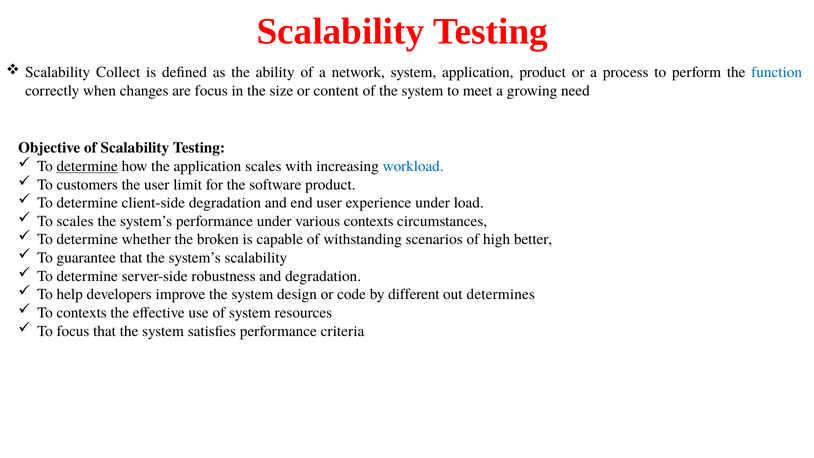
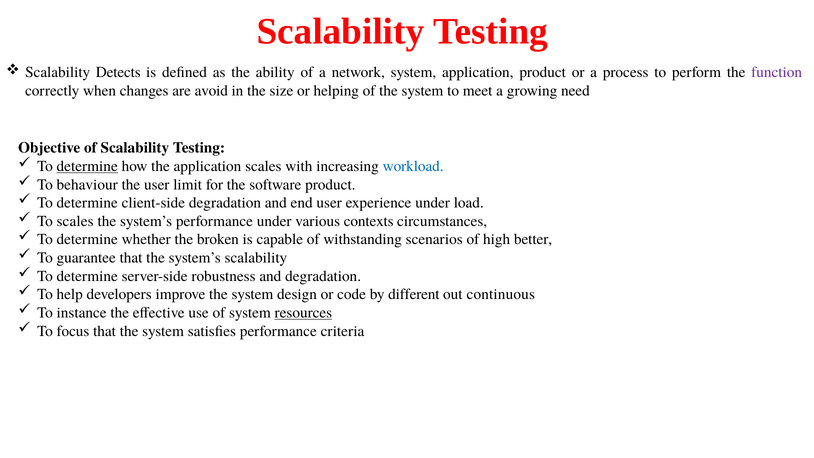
Collect: Collect -> Detects
function colour: blue -> purple
are focus: focus -> avoid
content: content -> helping
customers: customers -> behaviour
determines: determines -> continuous
To contexts: contexts -> instance
resources underline: none -> present
